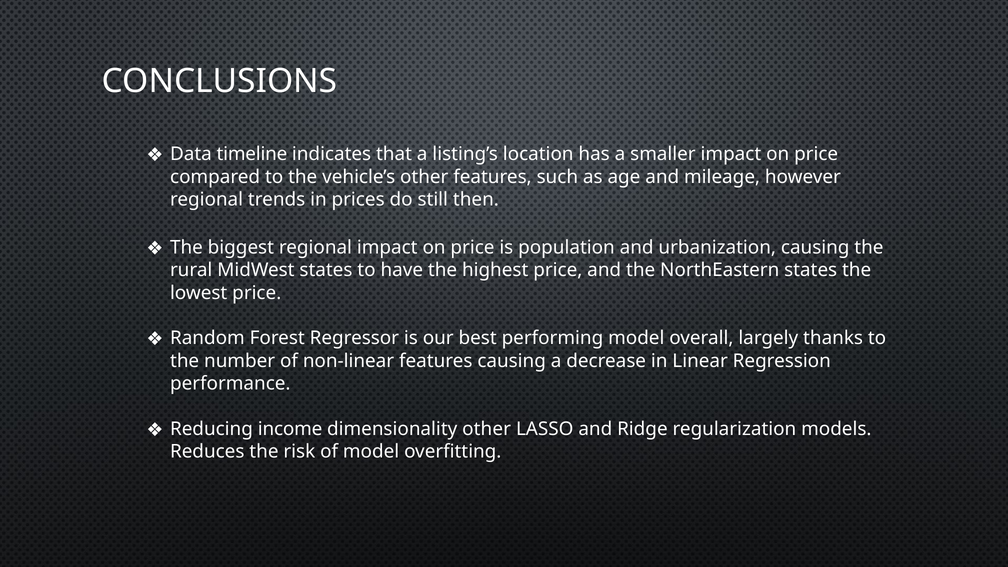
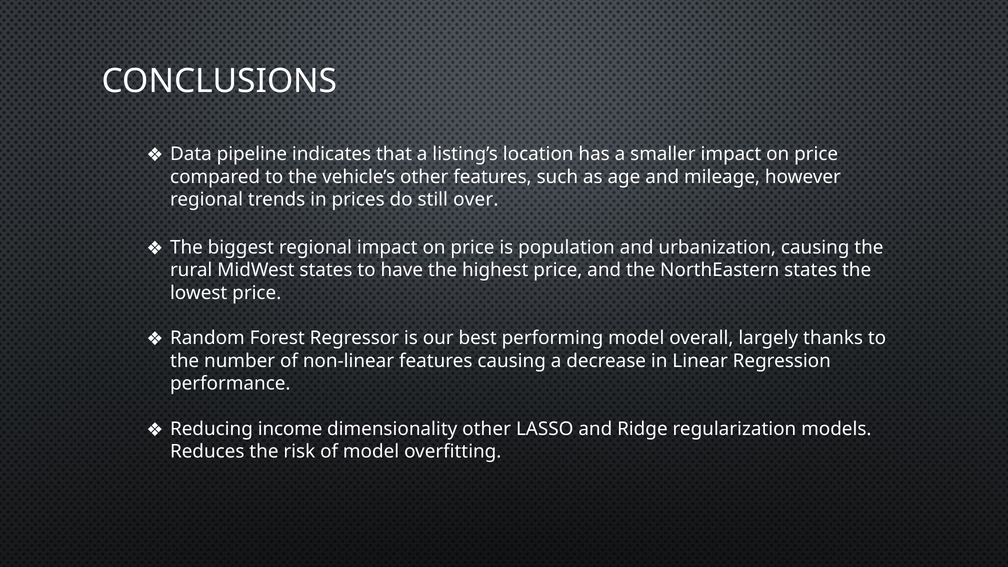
timeline: timeline -> pipeline
then: then -> over
